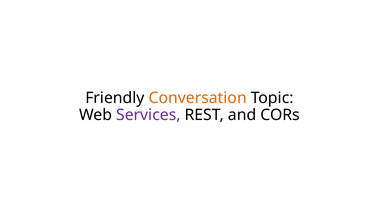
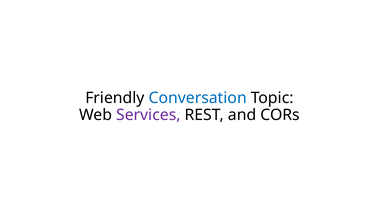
Conversation colour: orange -> blue
